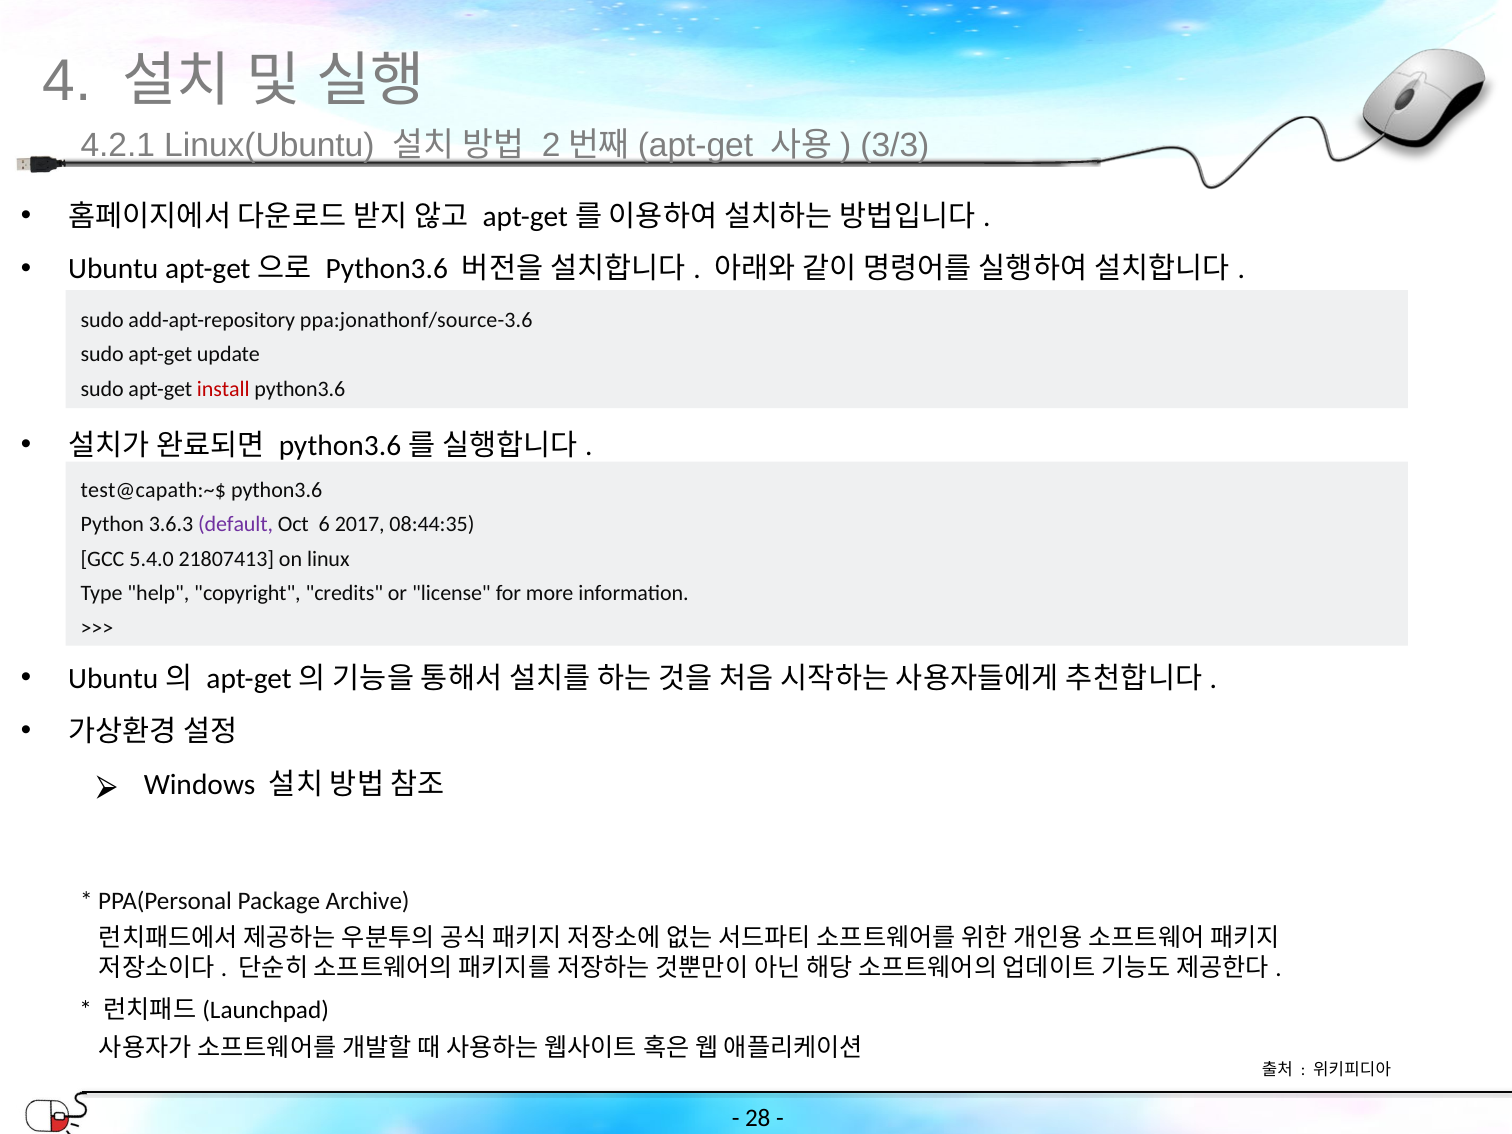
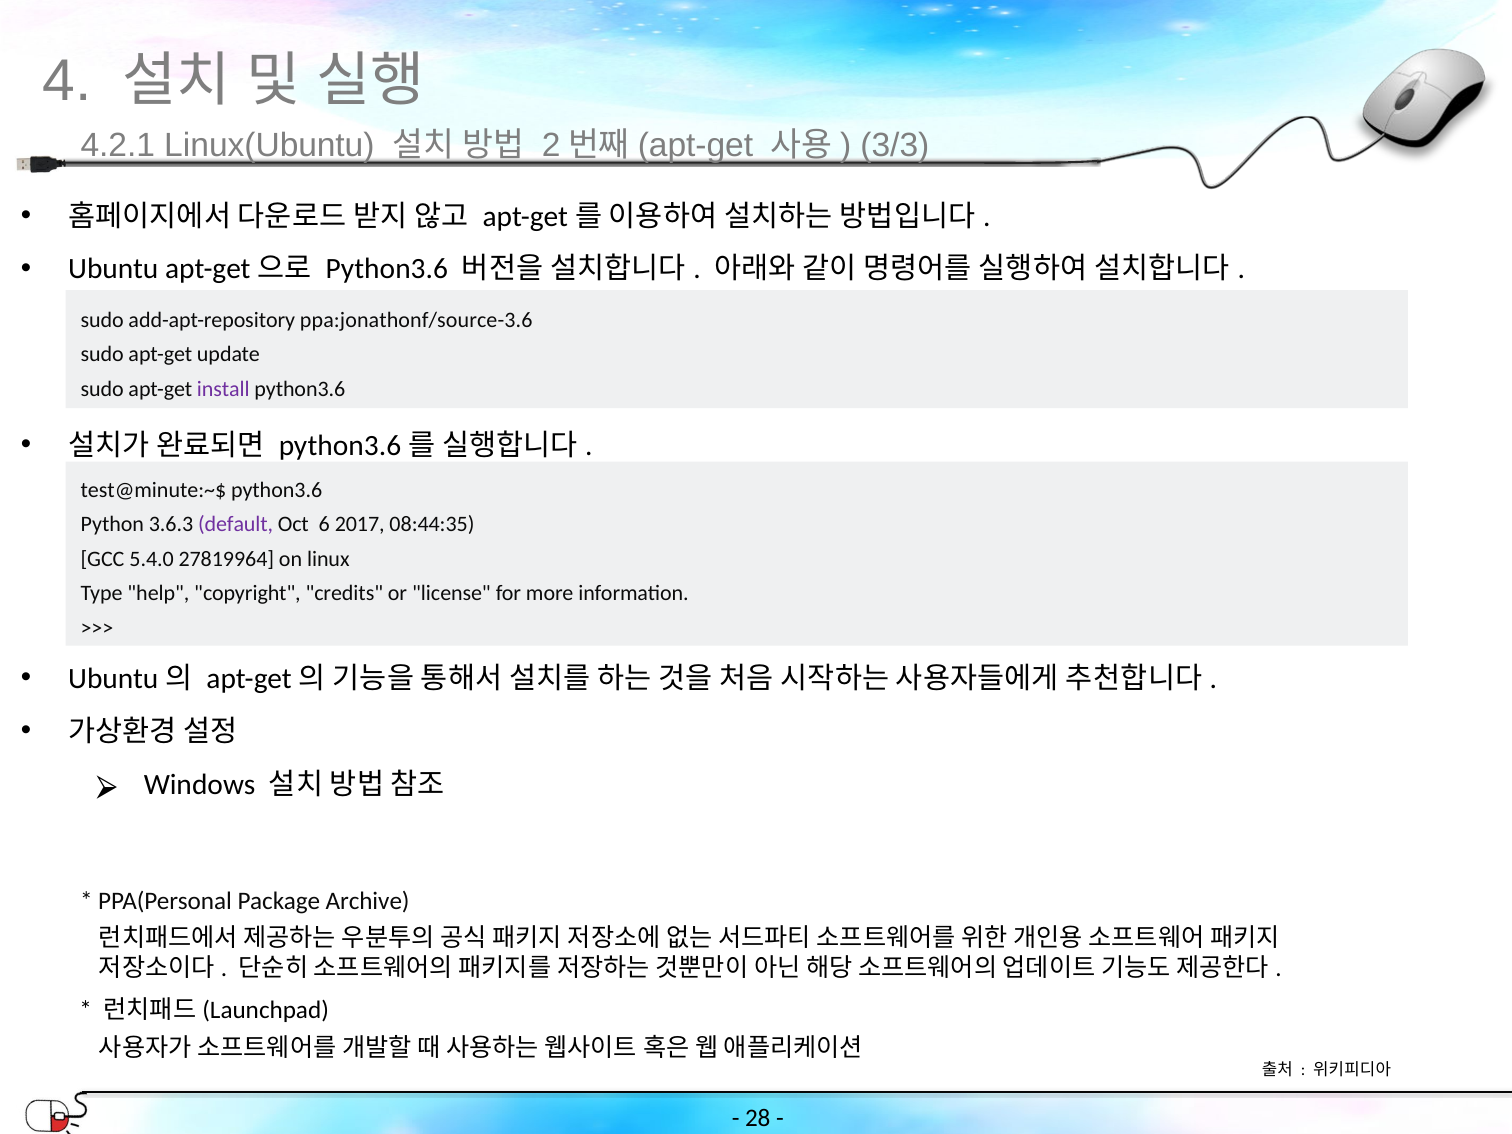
install colour: red -> purple
test@capath:~$: test@capath:~$ -> test@minute:~$
21807413: 21807413 -> 27819964
